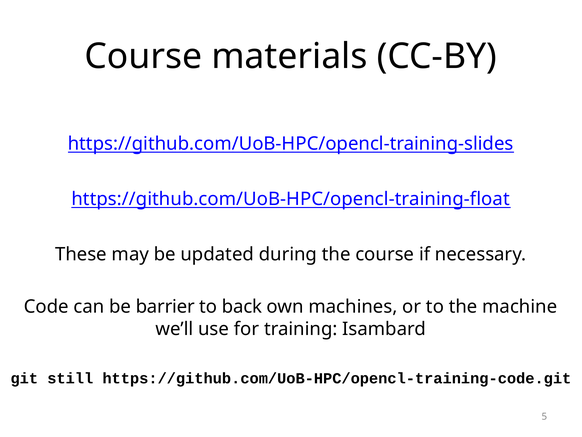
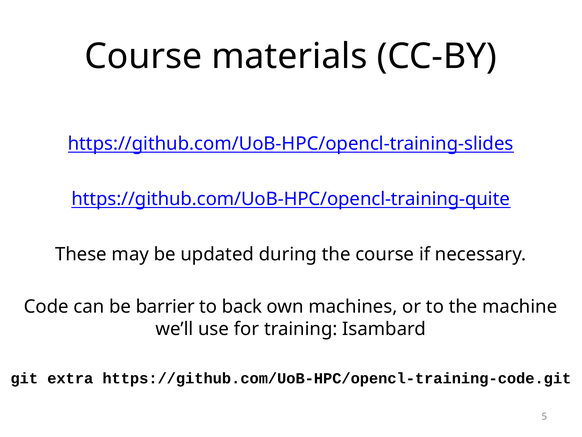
https://github.com/UoB-HPC/opencl-training-float: https://github.com/UoB-HPC/opencl-training-float -> https://github.com/UoB-HPC/opencl-training-quite
still: still -> extra
